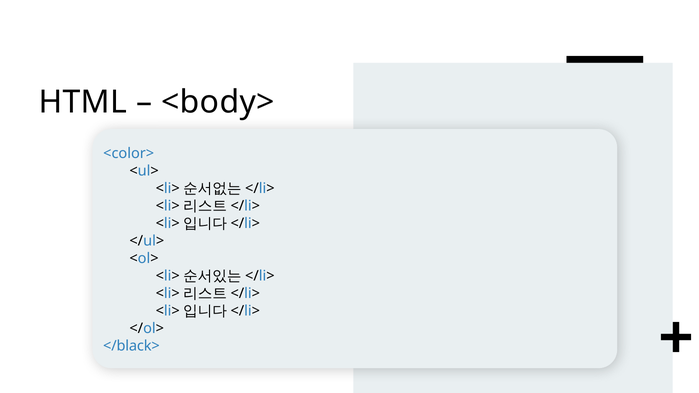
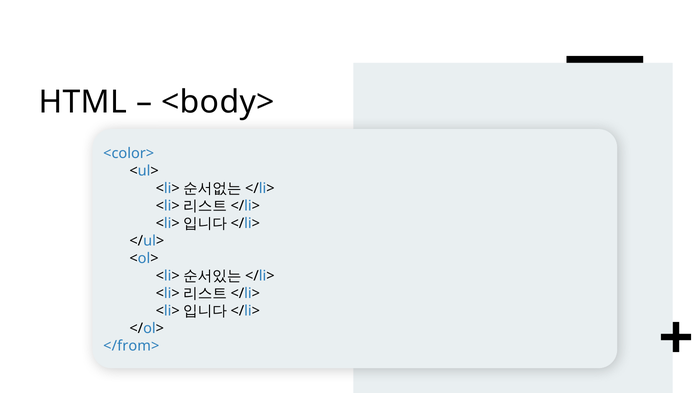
</black>: </black> -> </from>
